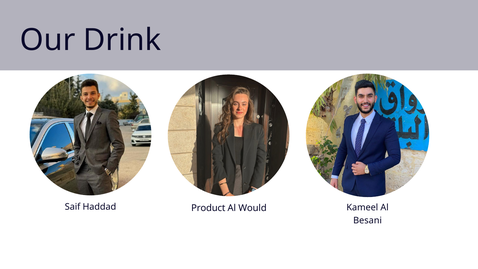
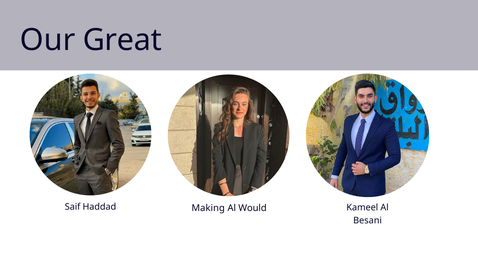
Drink: Drink -> Great
Product: Product -> Making
